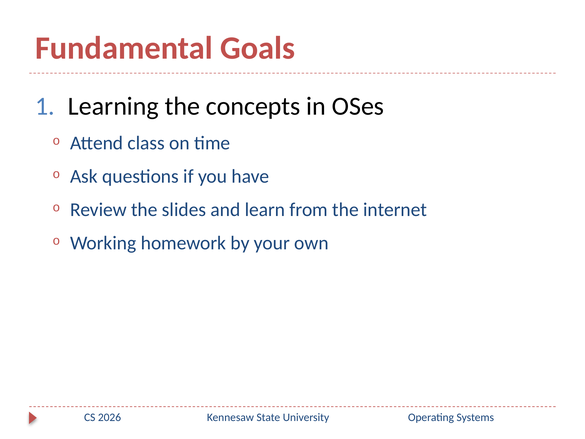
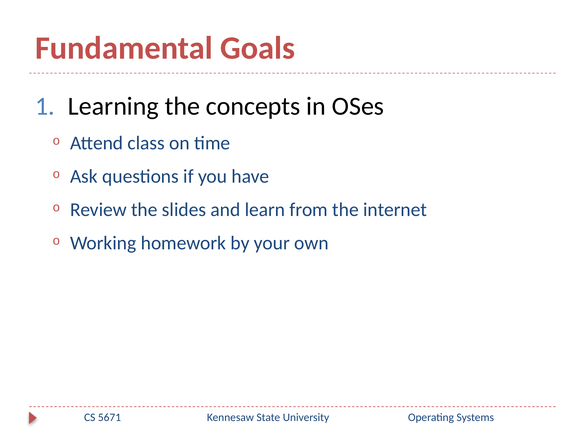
2026: 2026 -> 5671
